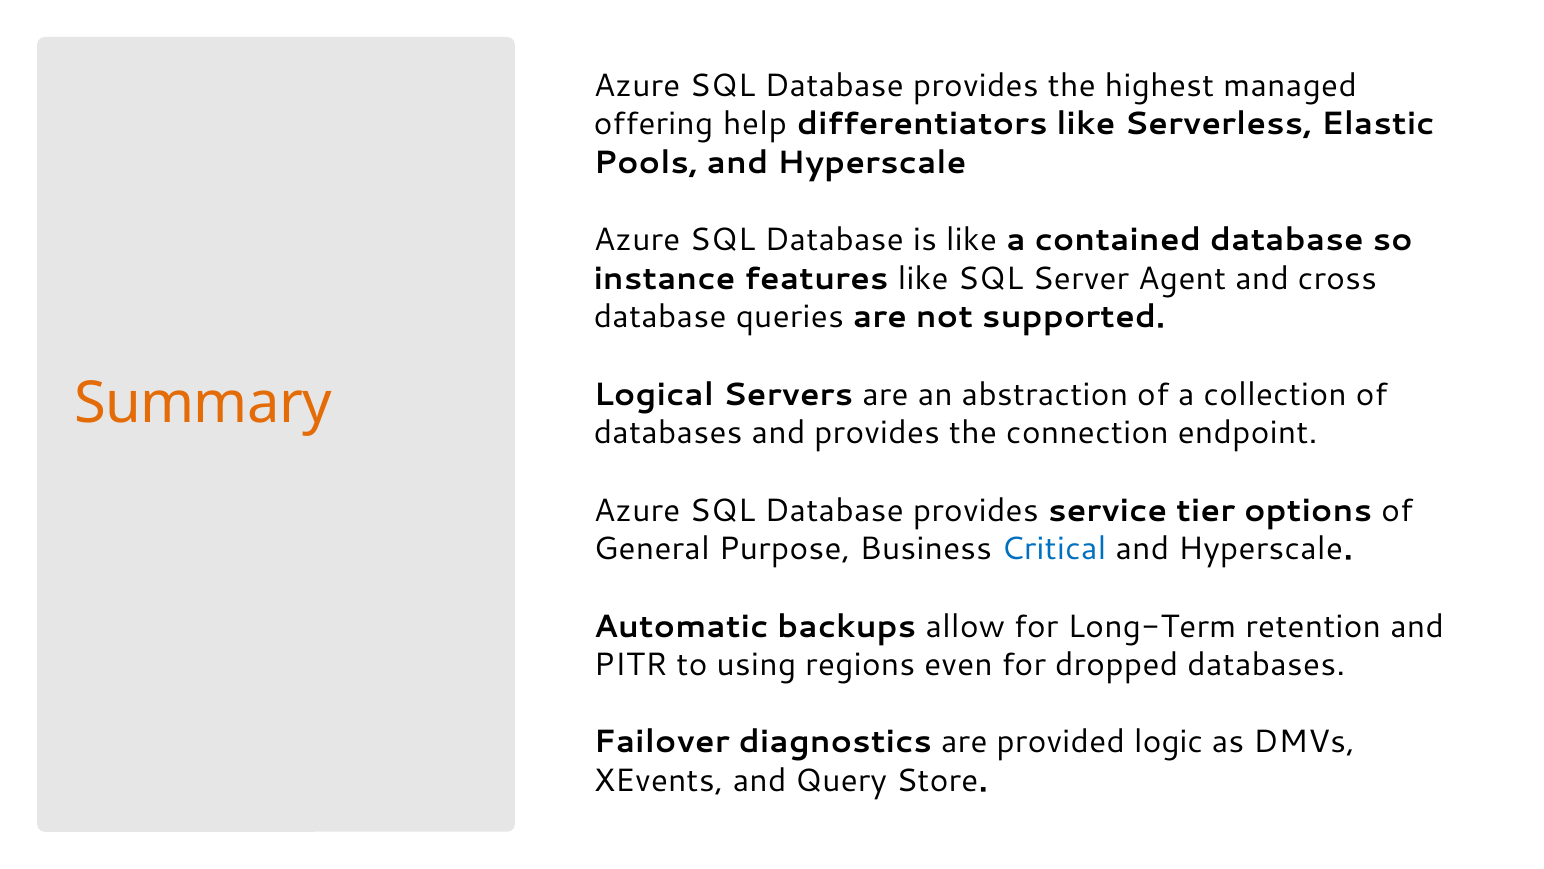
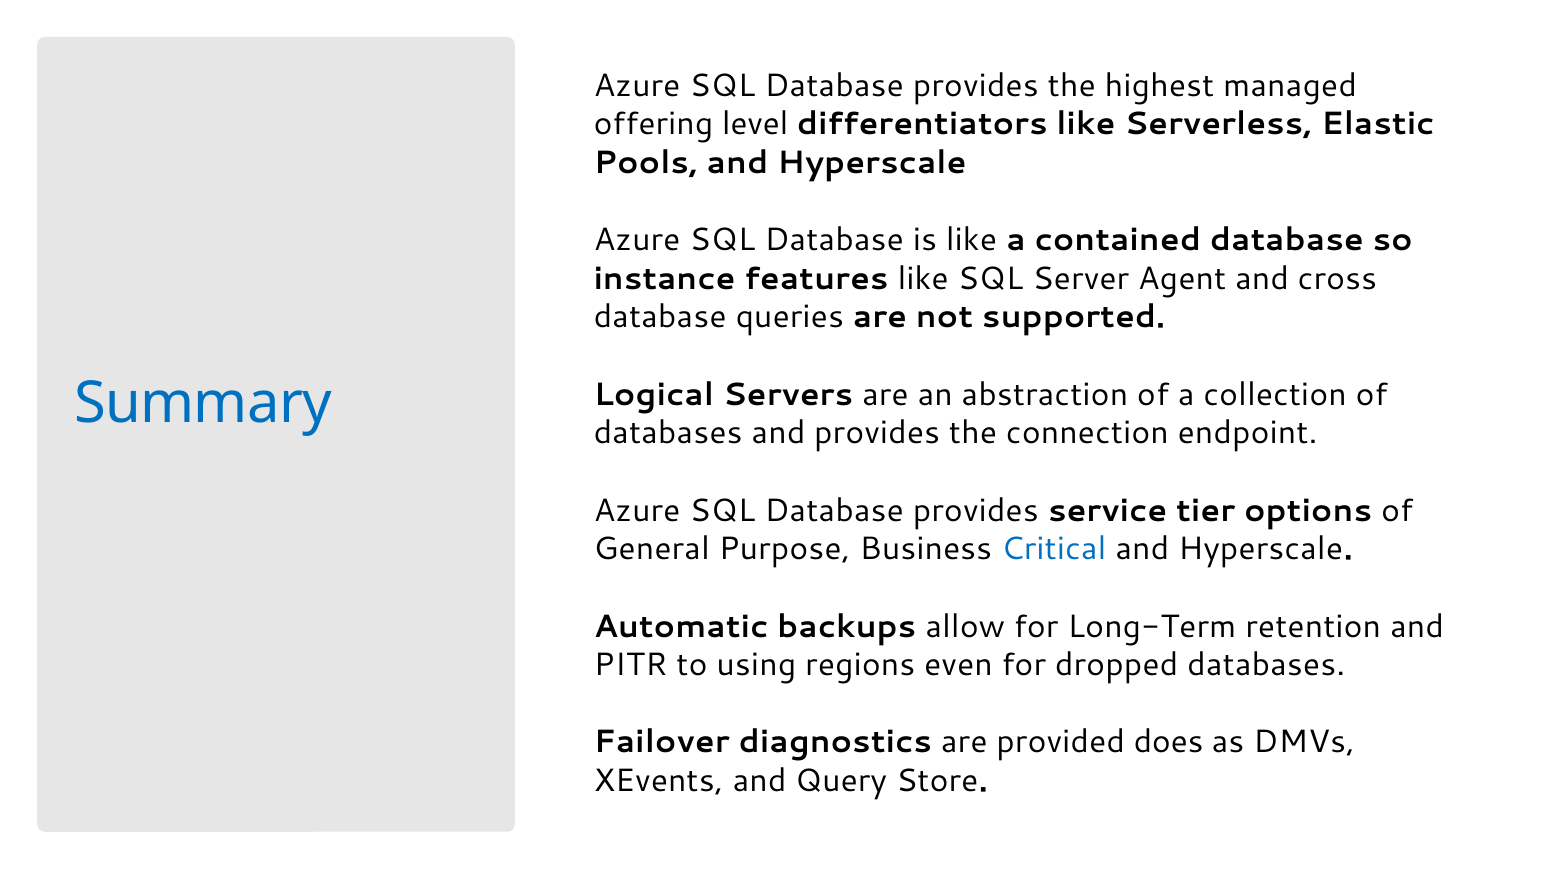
help: help -> level
Summary colour: orange -> blue
logic: logic -> does
